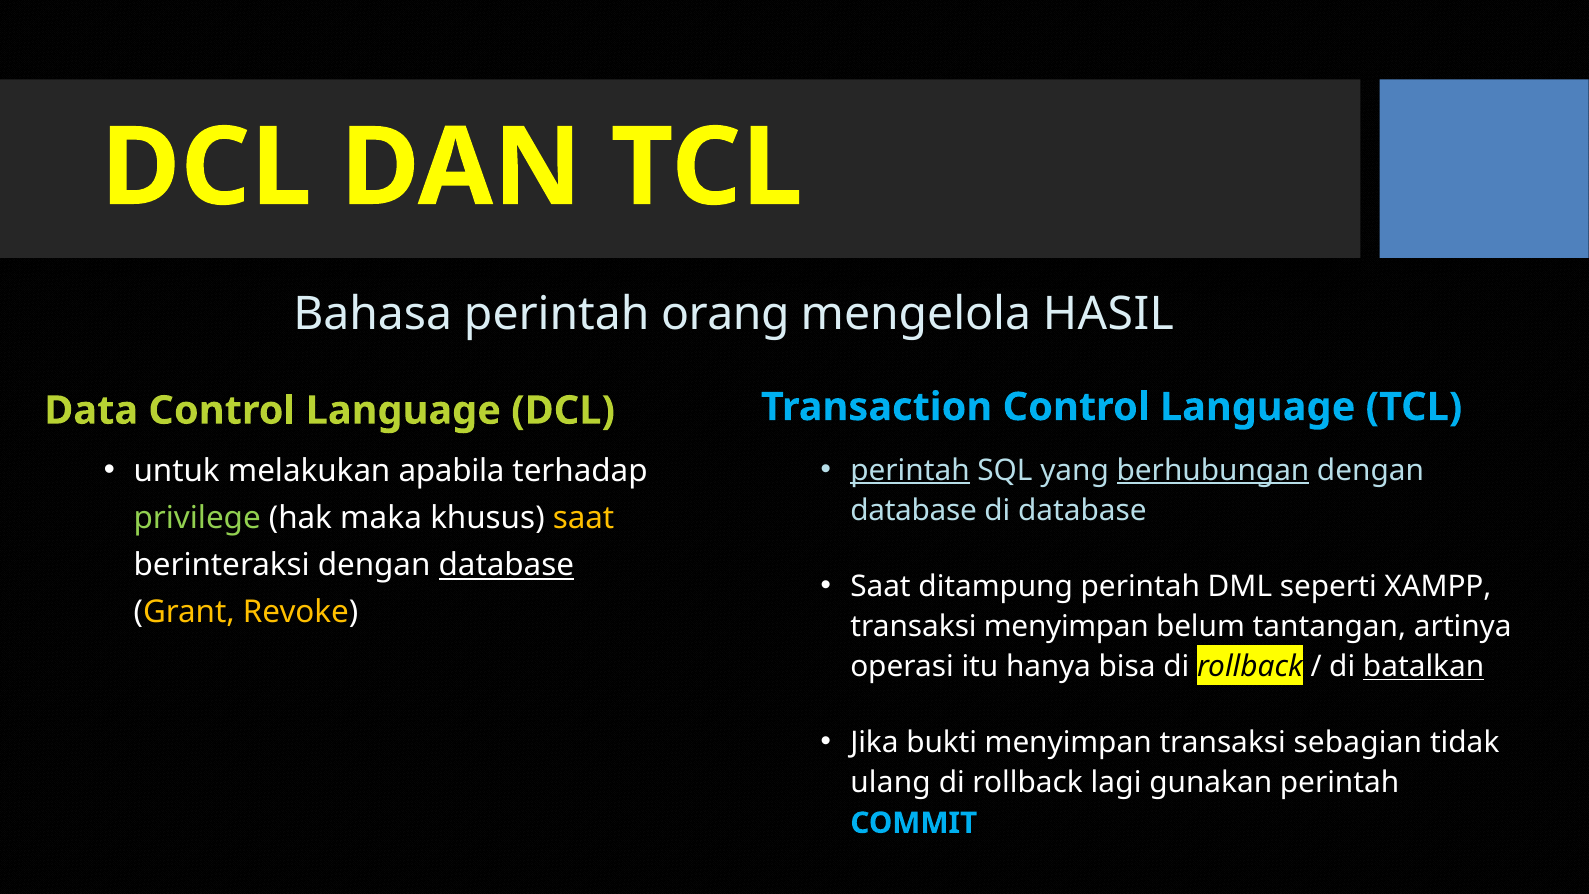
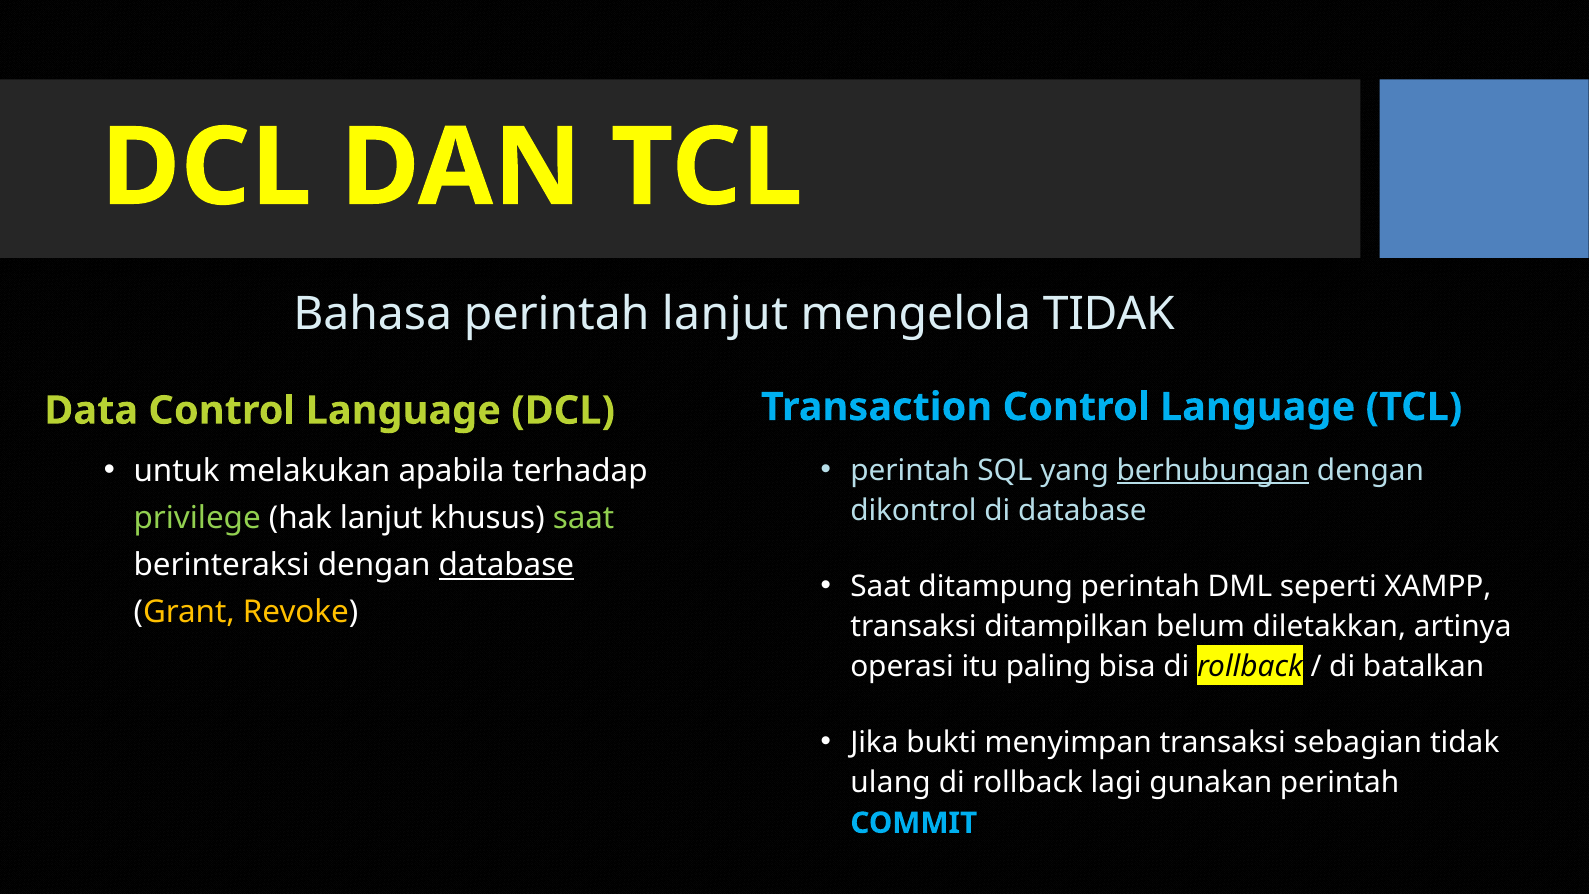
perintah orang: orang -> lanjut
mengelola HASIL: HASIL -> TIDAK
perintah at (910, 470) underline: present -> none
database at (914, 510): database -> dikontrol
hak maka: maka -> lanjut
saat at (584, 518) colour: yellow -> light green
transaksi menyimpan: menyimpan -> ditampilkan
tantangan: tantangan -> diletakkan
hanya: hanya -> paling
batalkan underline: present -> none
